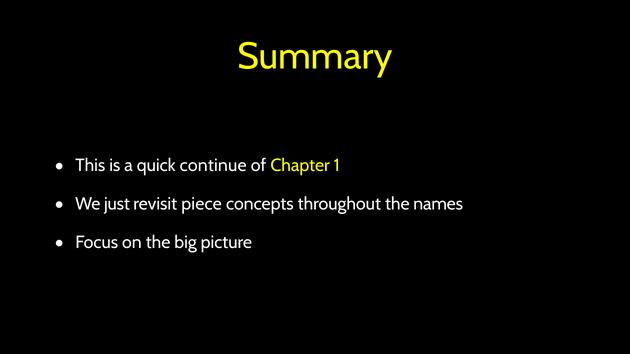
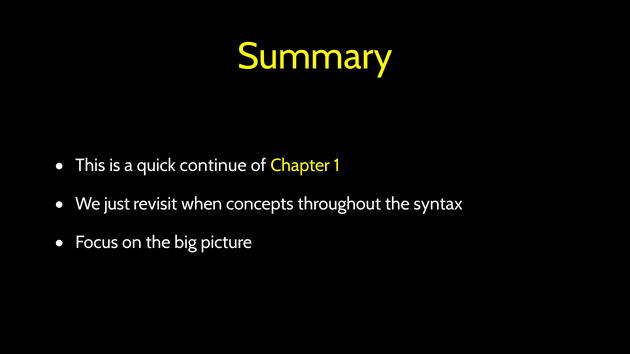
piece: piece -> when
names: names -> syntax
